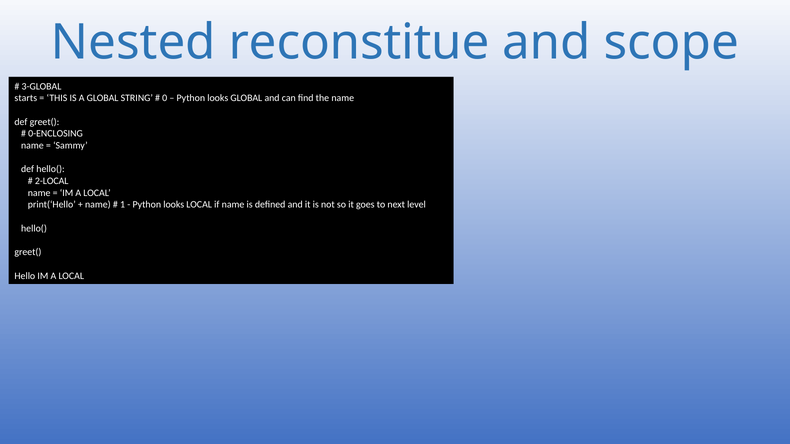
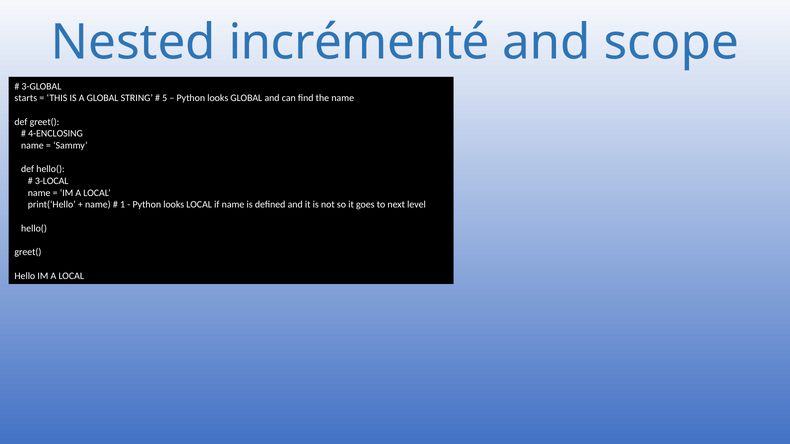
reconstitue: reconstitue -> incrémenté
0: 0 -> 5
0-ENCLOSING: 0-ENCLOSING -> 4-ENCLOSING
2-LOCAL: 2-LOCAL -> 3-LOCAL
